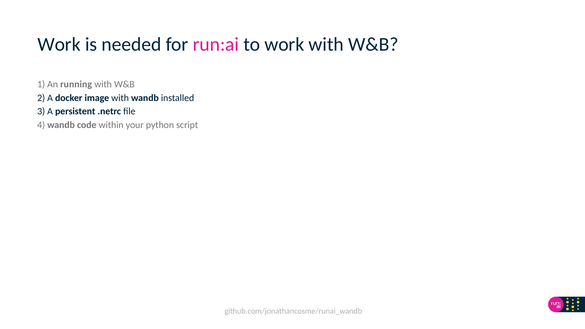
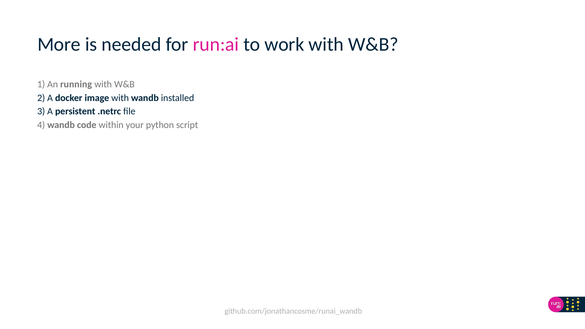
Work at (59, 44): Work -> More
